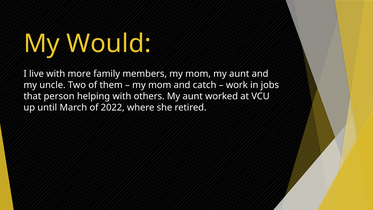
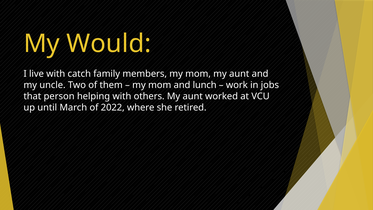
more: more -> catch
catch: catch -> lunch
